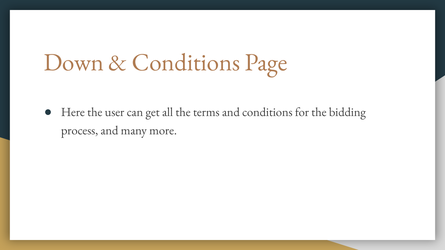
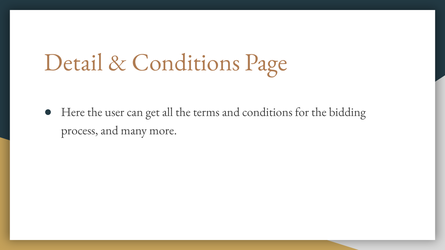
Down: Down -> Detail
